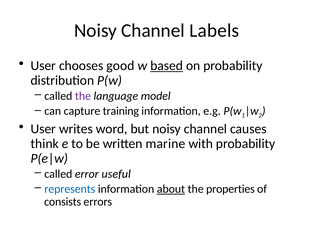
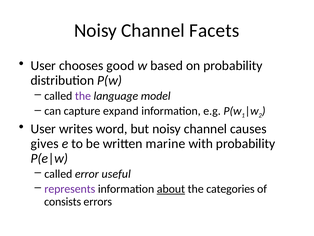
Labels: Labels -> Facets
based underline: present -> none
training: training -> expand
think: think -> gives
represents colour: blue -> purple
properties: properties -> categories
